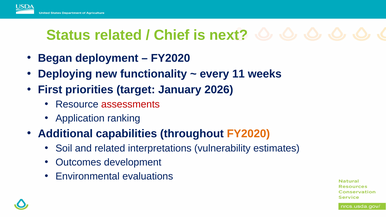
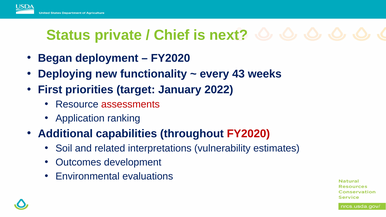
Status related: related -> private
11: 11 -> 43
2026: 2026 -> 2022
FY2020 at (248, 134) colour: orange -> red
